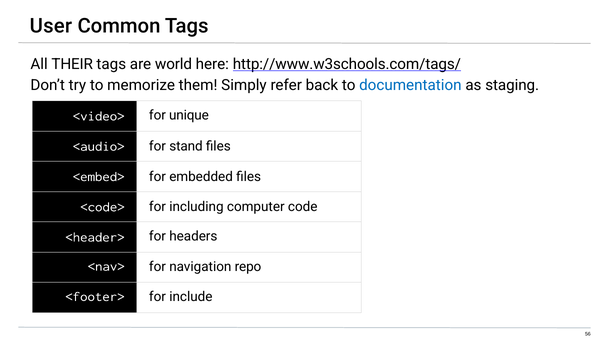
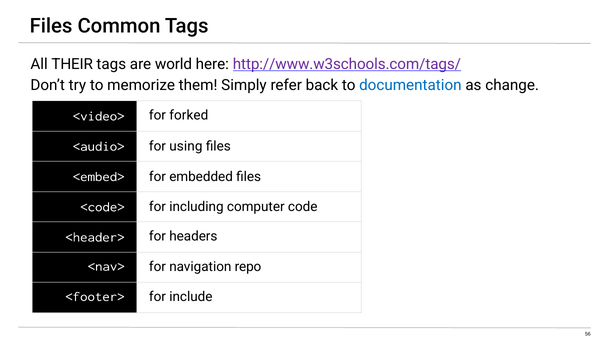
User at (51, 26): User -> Files
http://www.w3schools.com/tags/ colour: black -> purple
staging: staging -> change
unique: unique -> forked
stand: stand -> using
